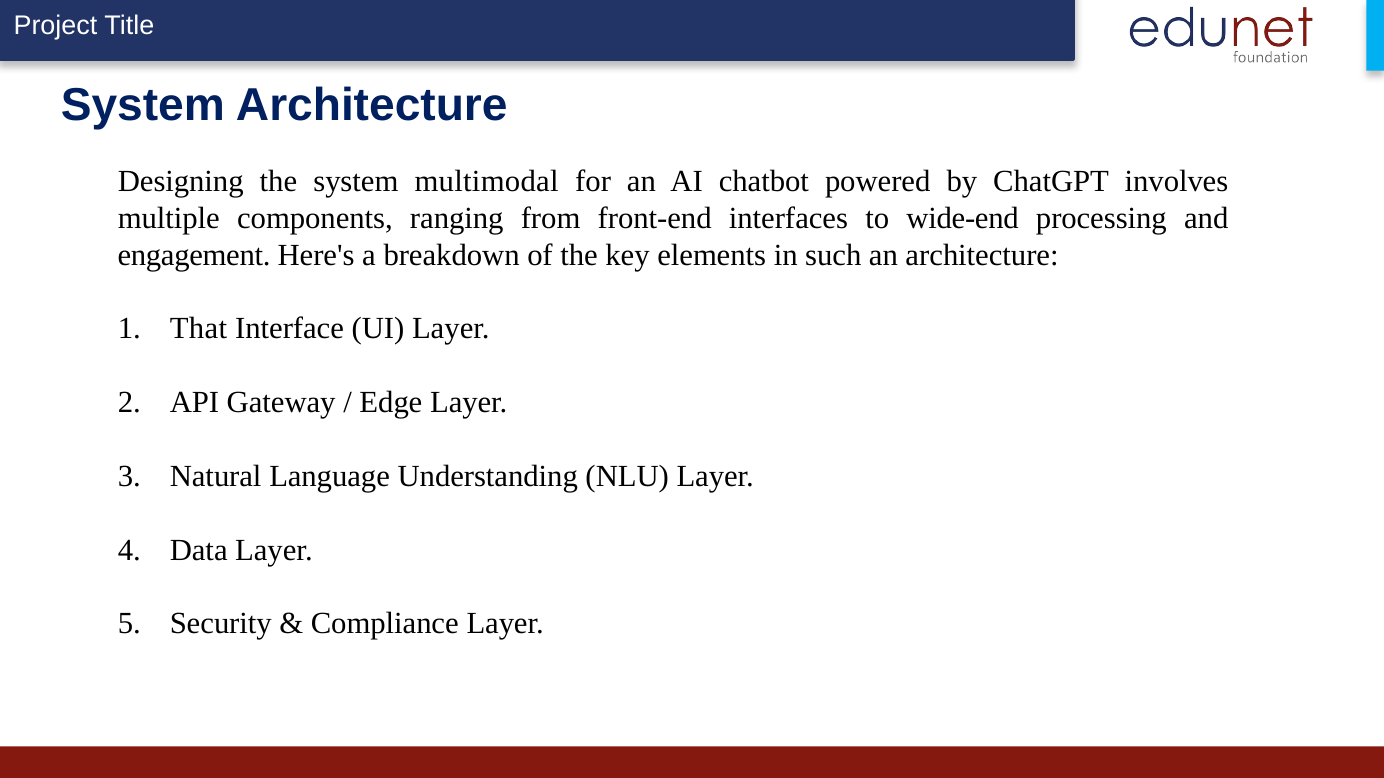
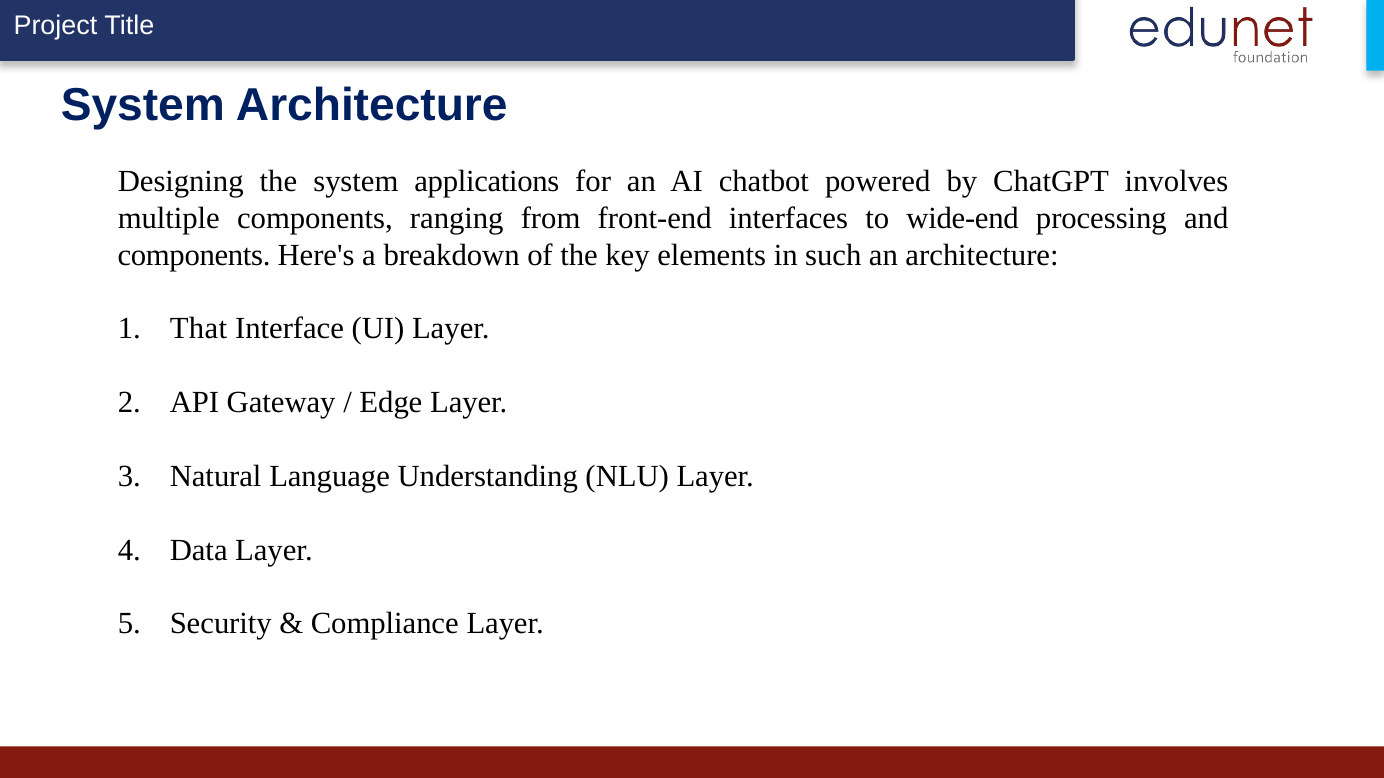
multimodal: multimodal -> applications
engagement at (194, 255): engagement -> components
